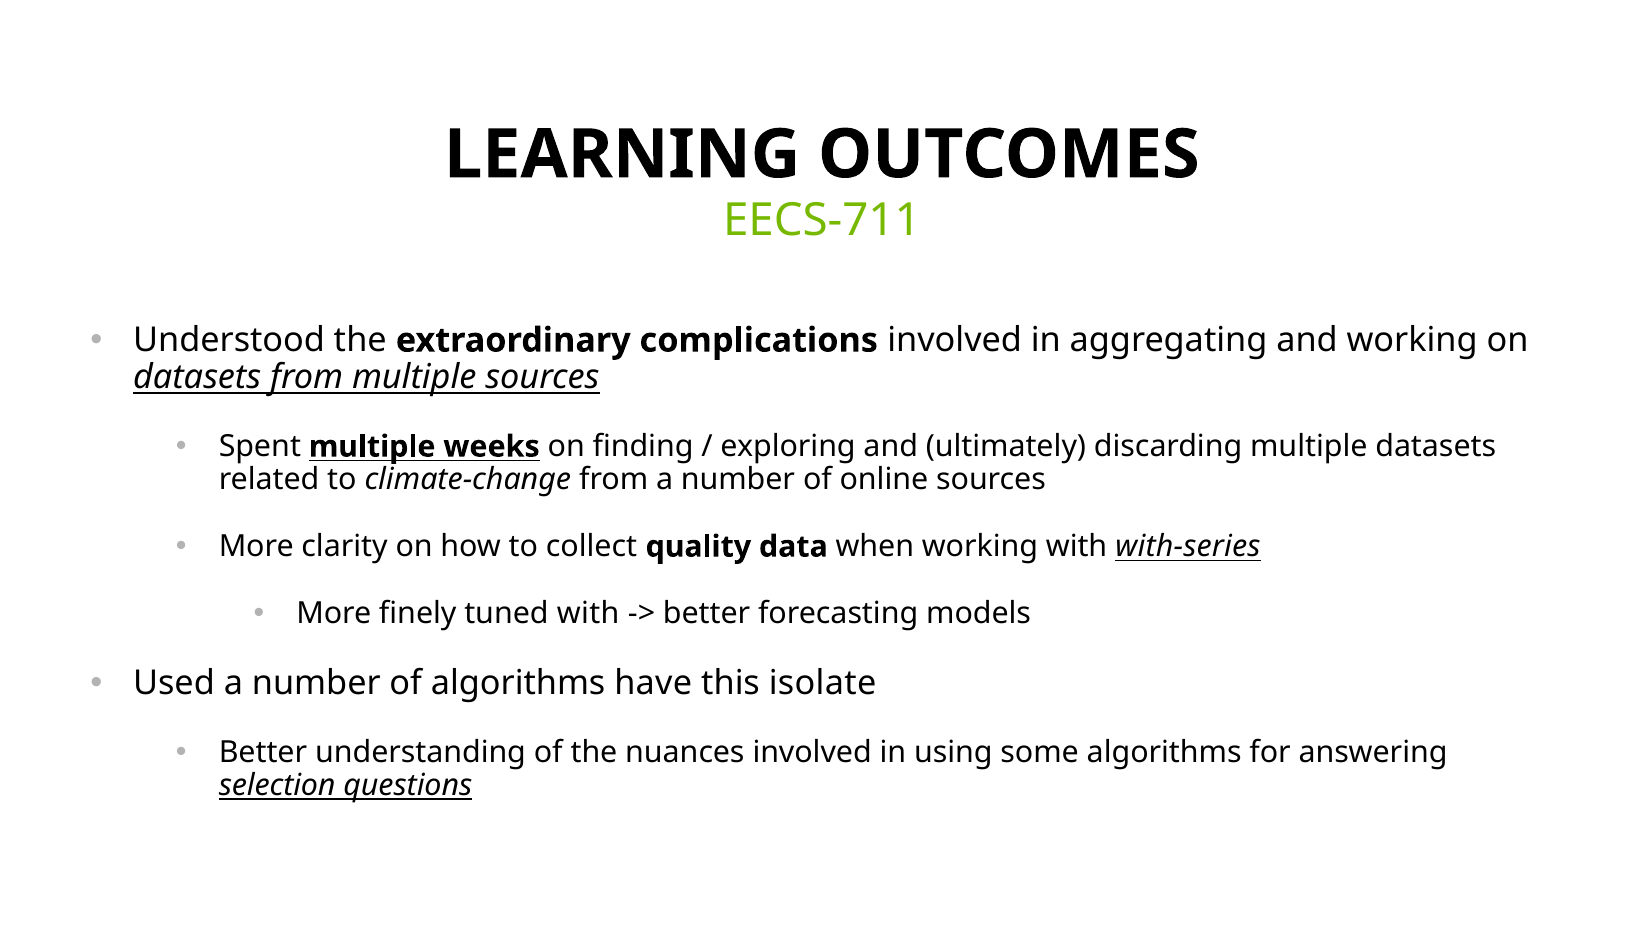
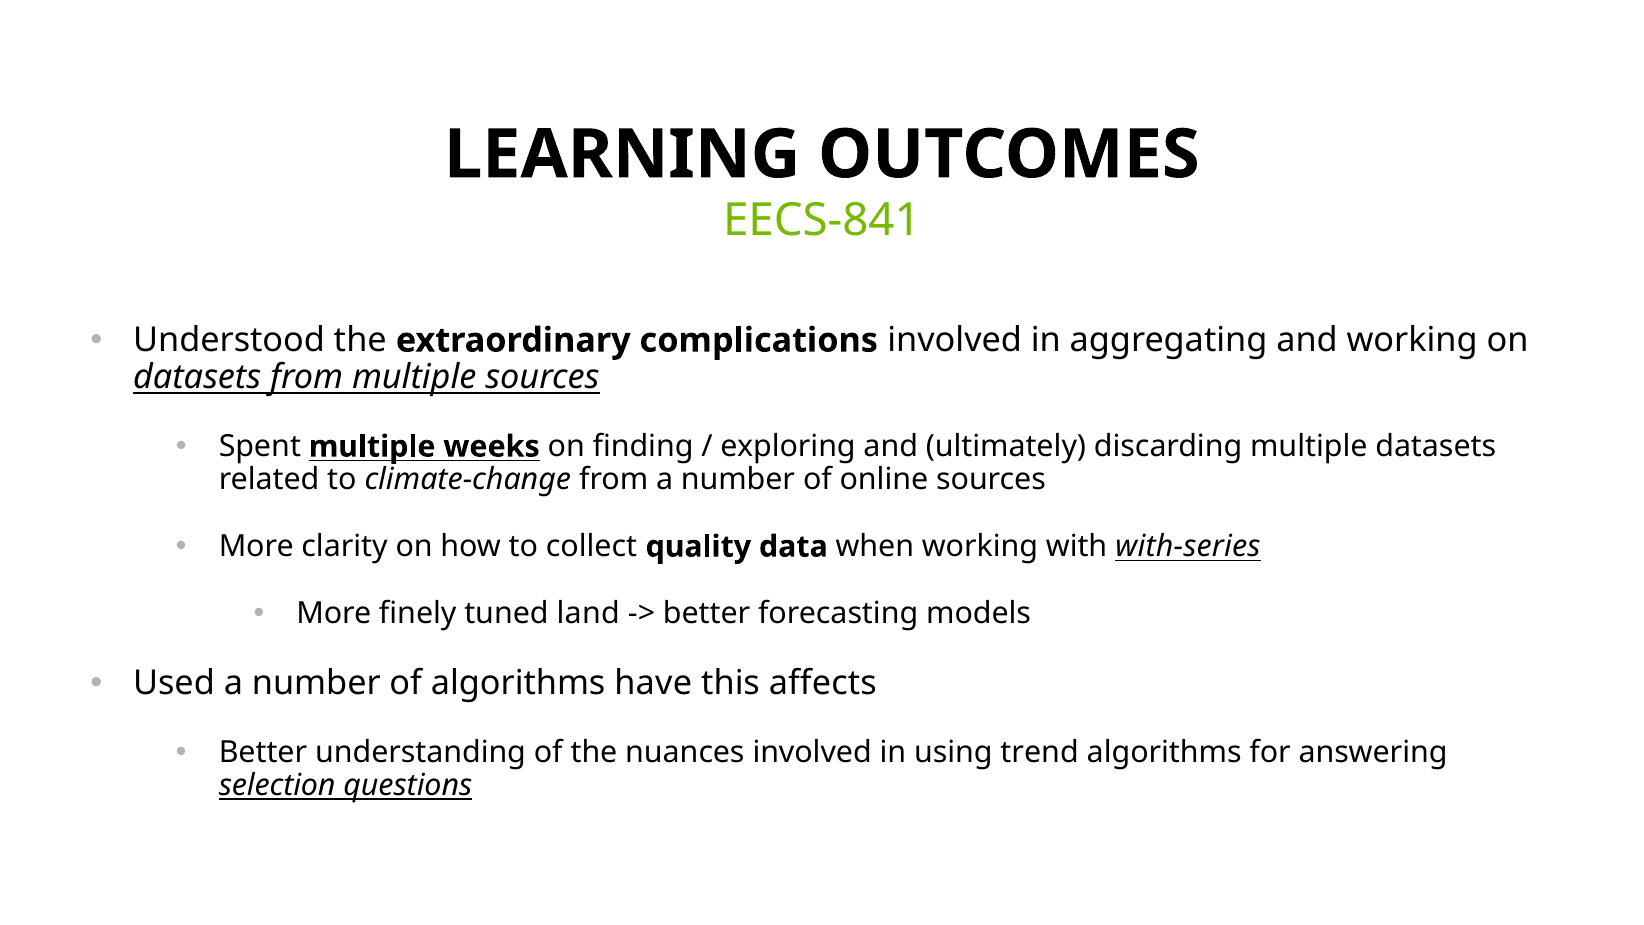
EECS-711: EECS-711 -> EECS-841
tuned with: with -> land
isolate: isolate -> affects
some: some -> trend
